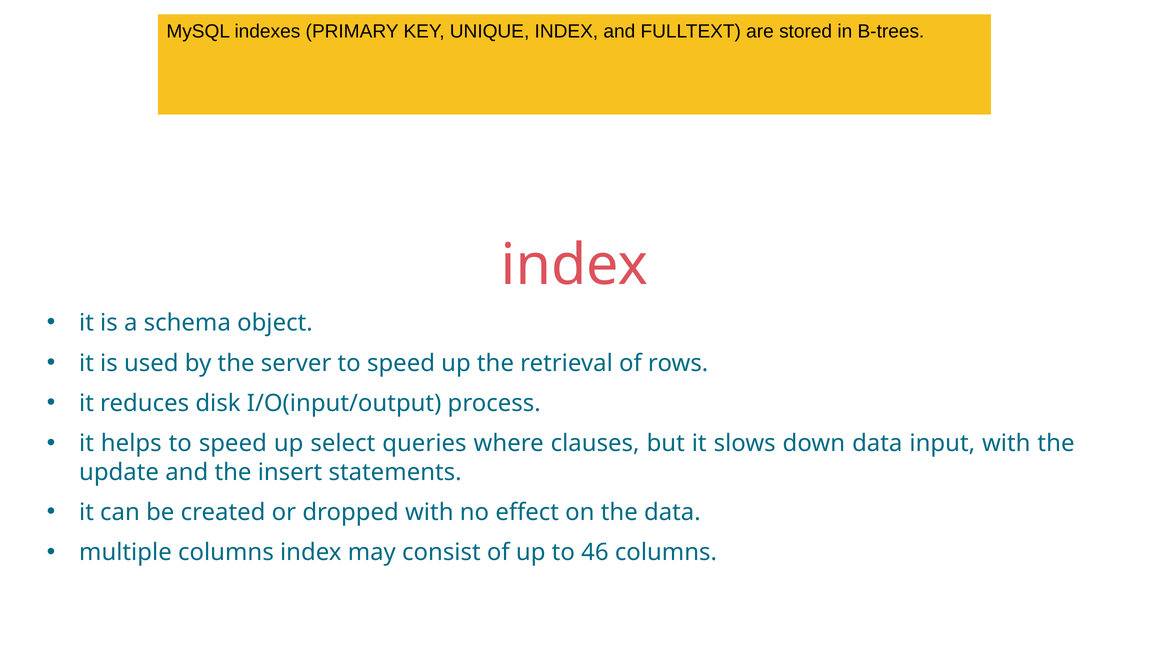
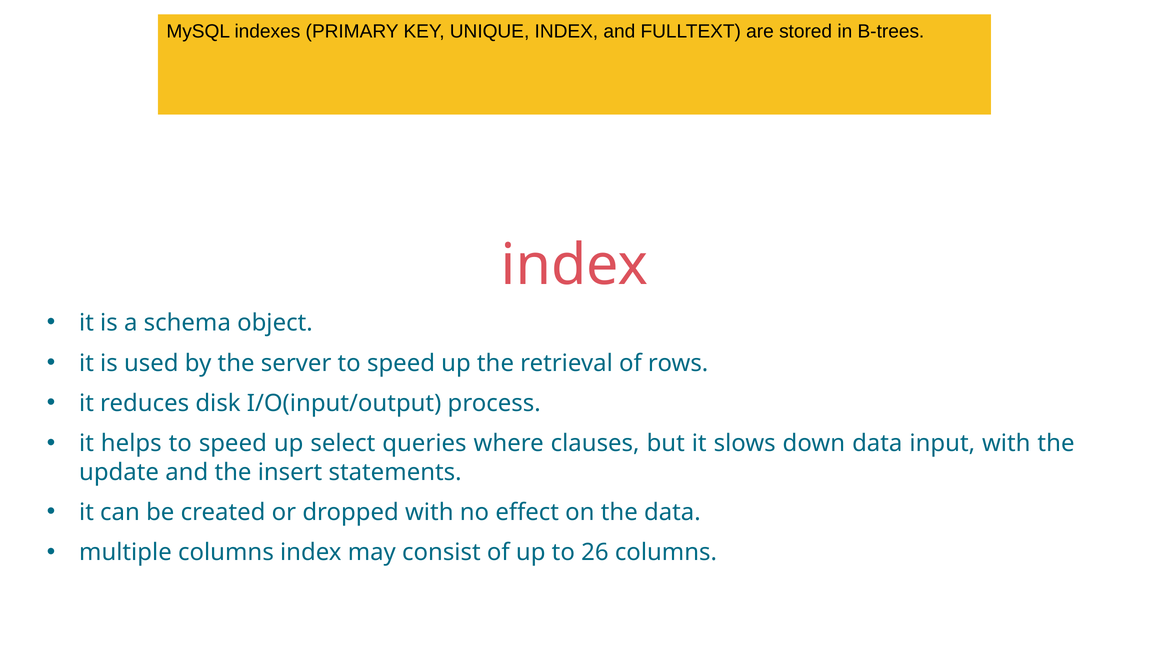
46: 46 -> 26
